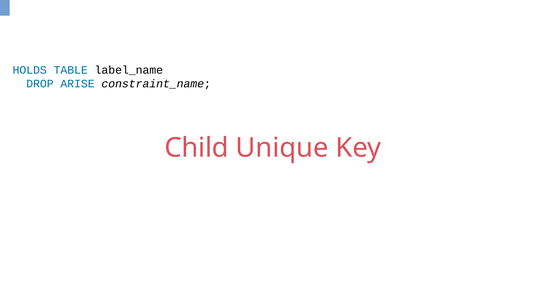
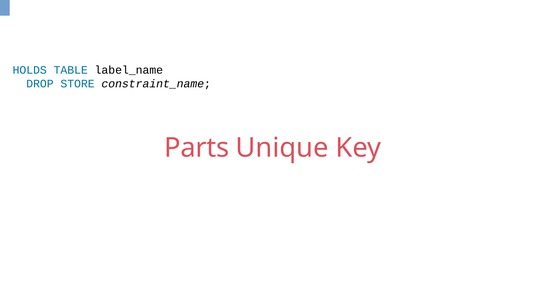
ARISE: ARISE -> STORE
Child: Child -> Parts
